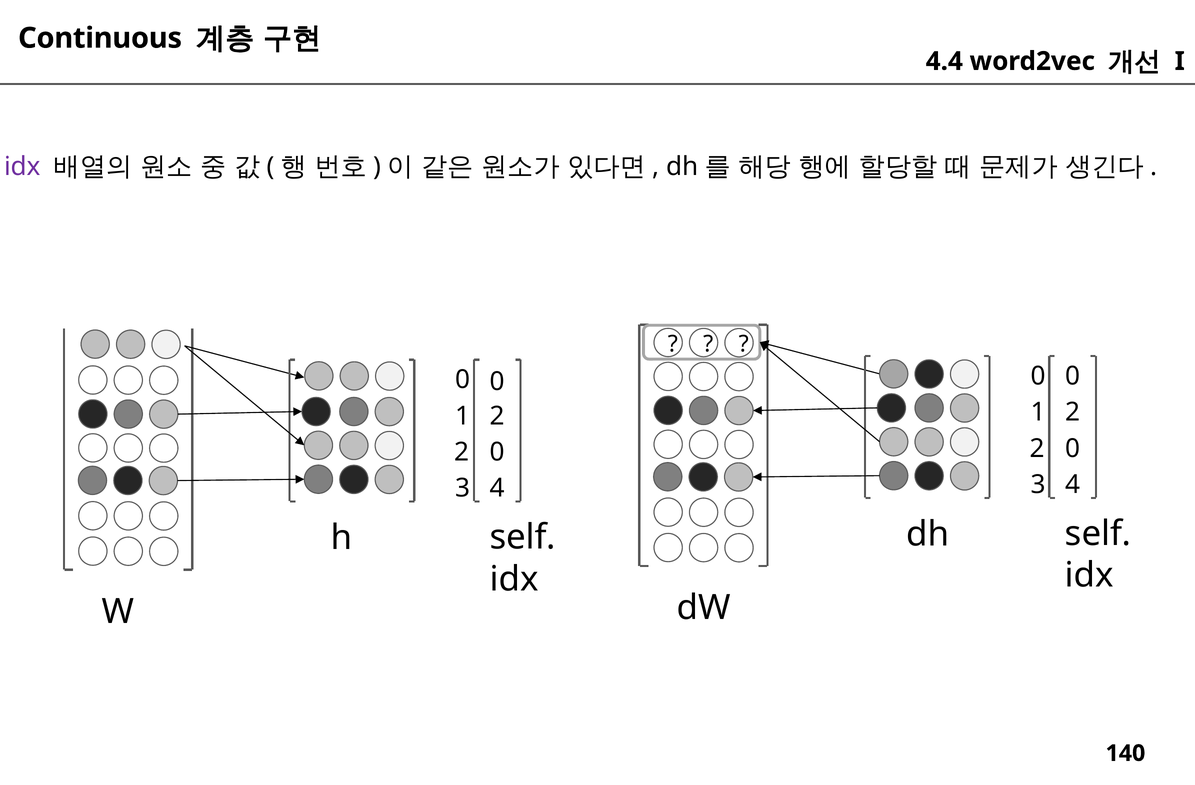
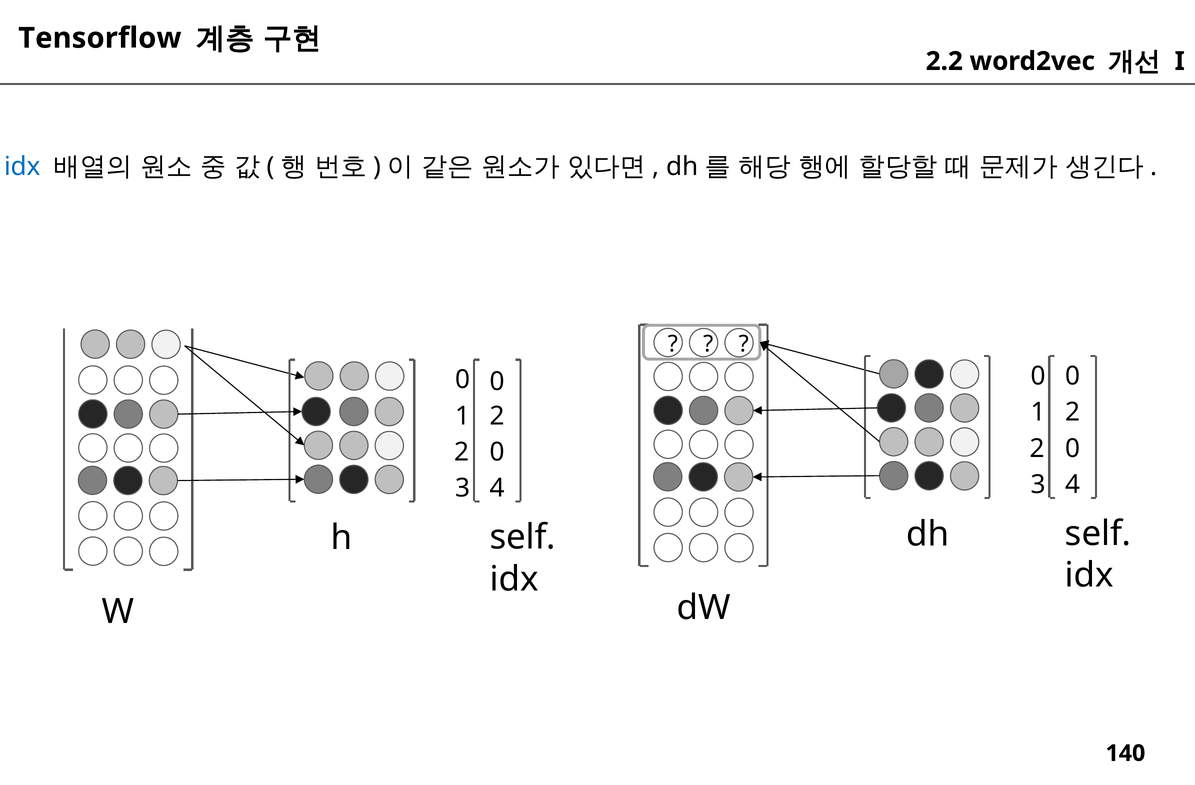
Continuous: Continuous -> Tensorflow
4.4: 4.4 -> 2.2
idx at (22, 167) colour: purple -> blue
